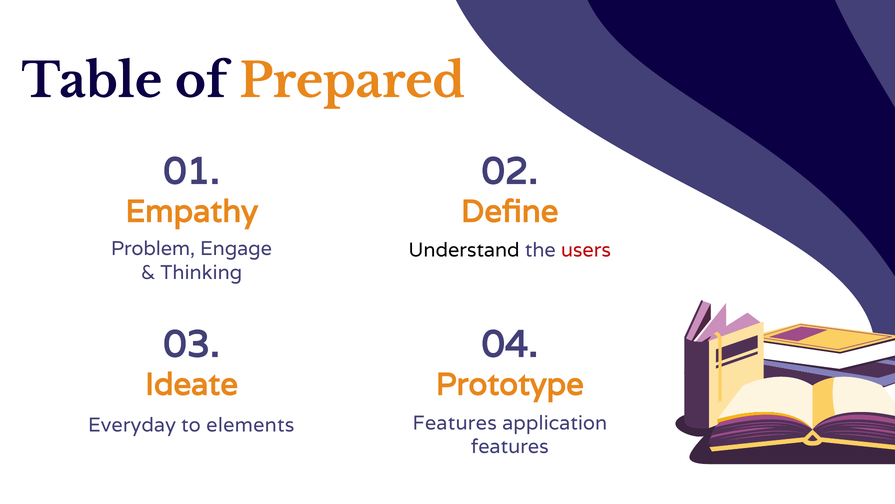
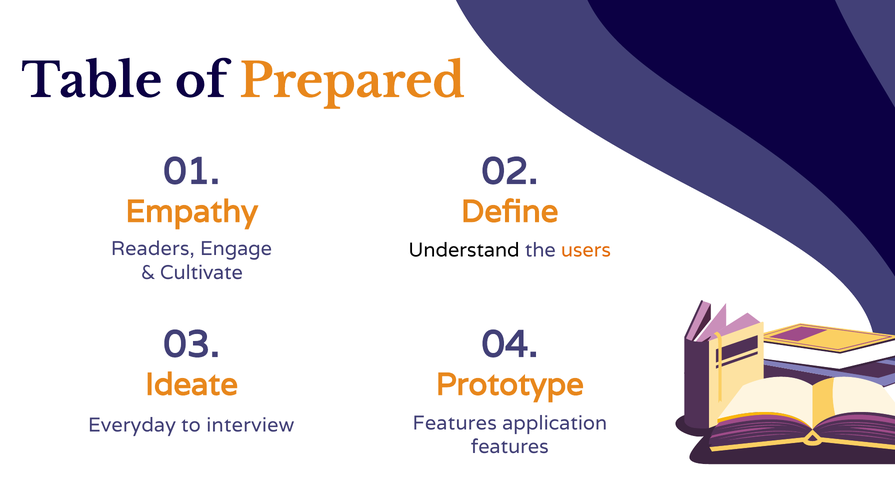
Problem: Problem -> Readers
users colour: red -> orange
Thinking: Thinking -> Cultivate
elements: elements -> interview
